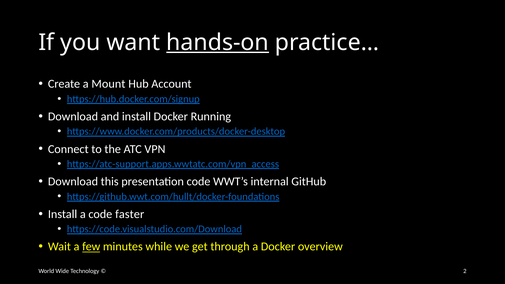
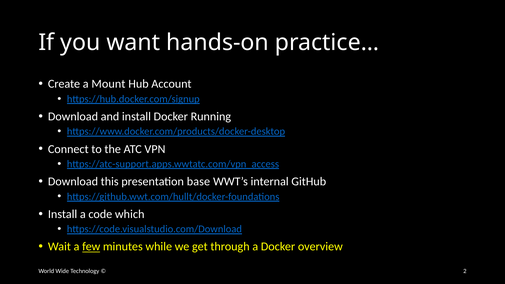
hands-on underline: present -> none
presentation code: code -> base
faster: faster -> which
